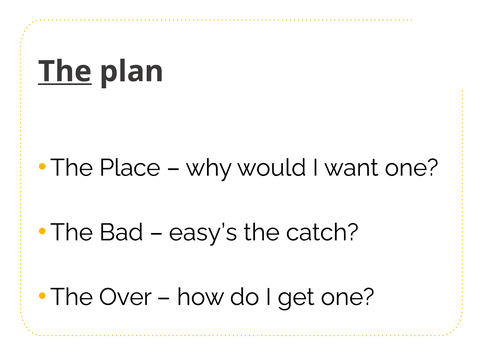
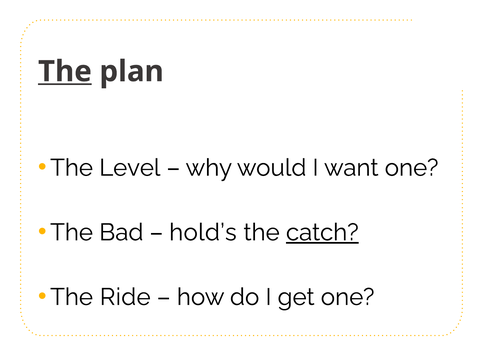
Place: Place -> Level
easy’s: easy’s -> hold’s
catch underline: none -> present
Over: Over -> Ride
